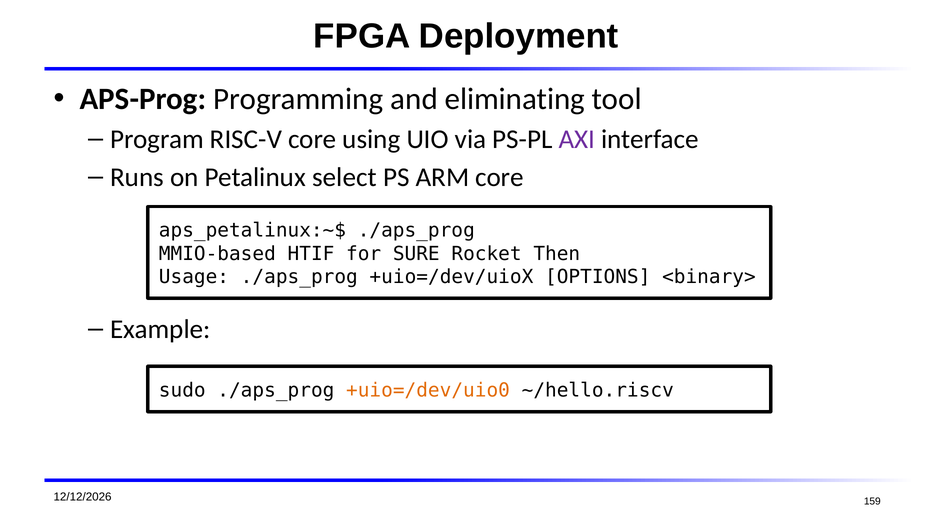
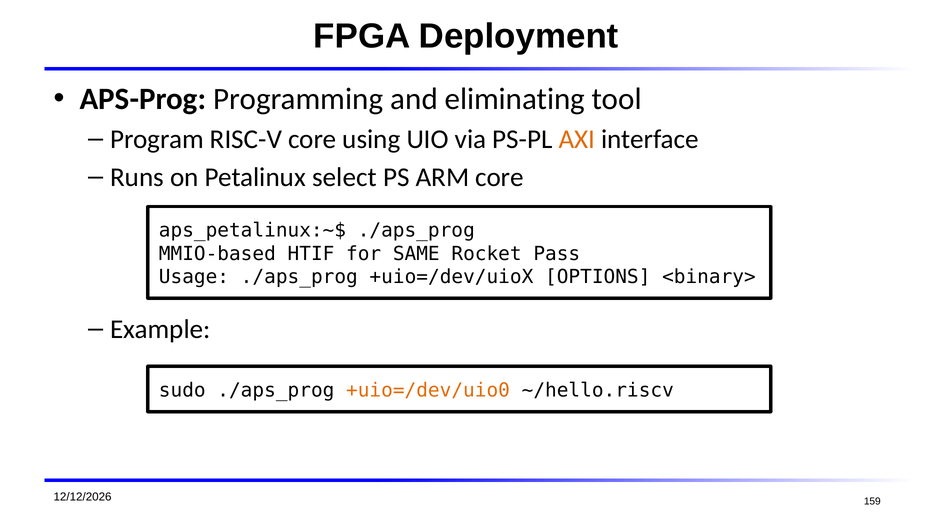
AXI colour: purple -> orange
SURE: SURE -> SAME
Then: Then -> Pass
